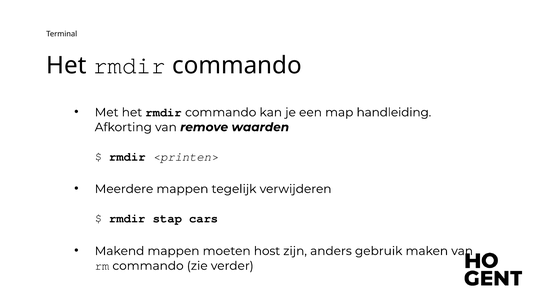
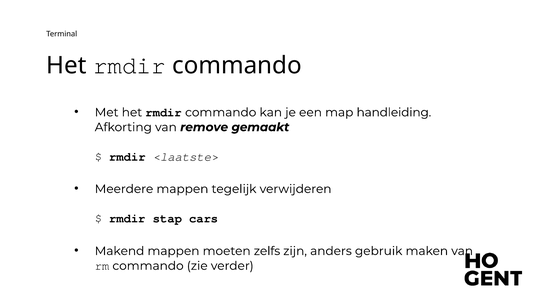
waarden: waarden -> gemaakt
<printen>: <printen> -> <laatste>
host: host -> zelfs
